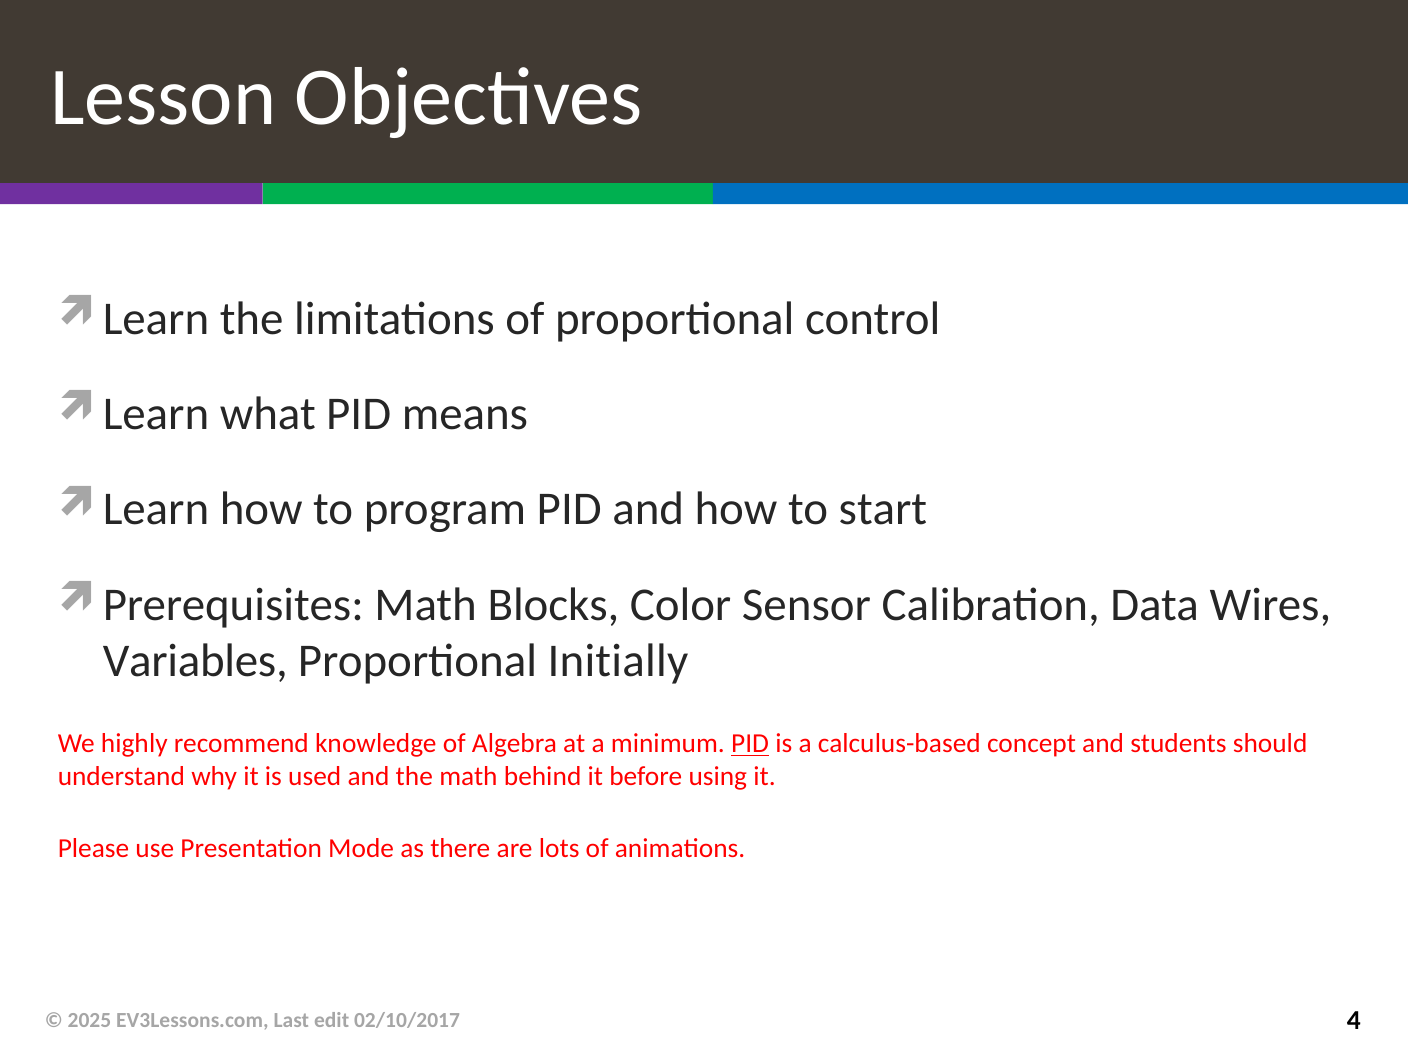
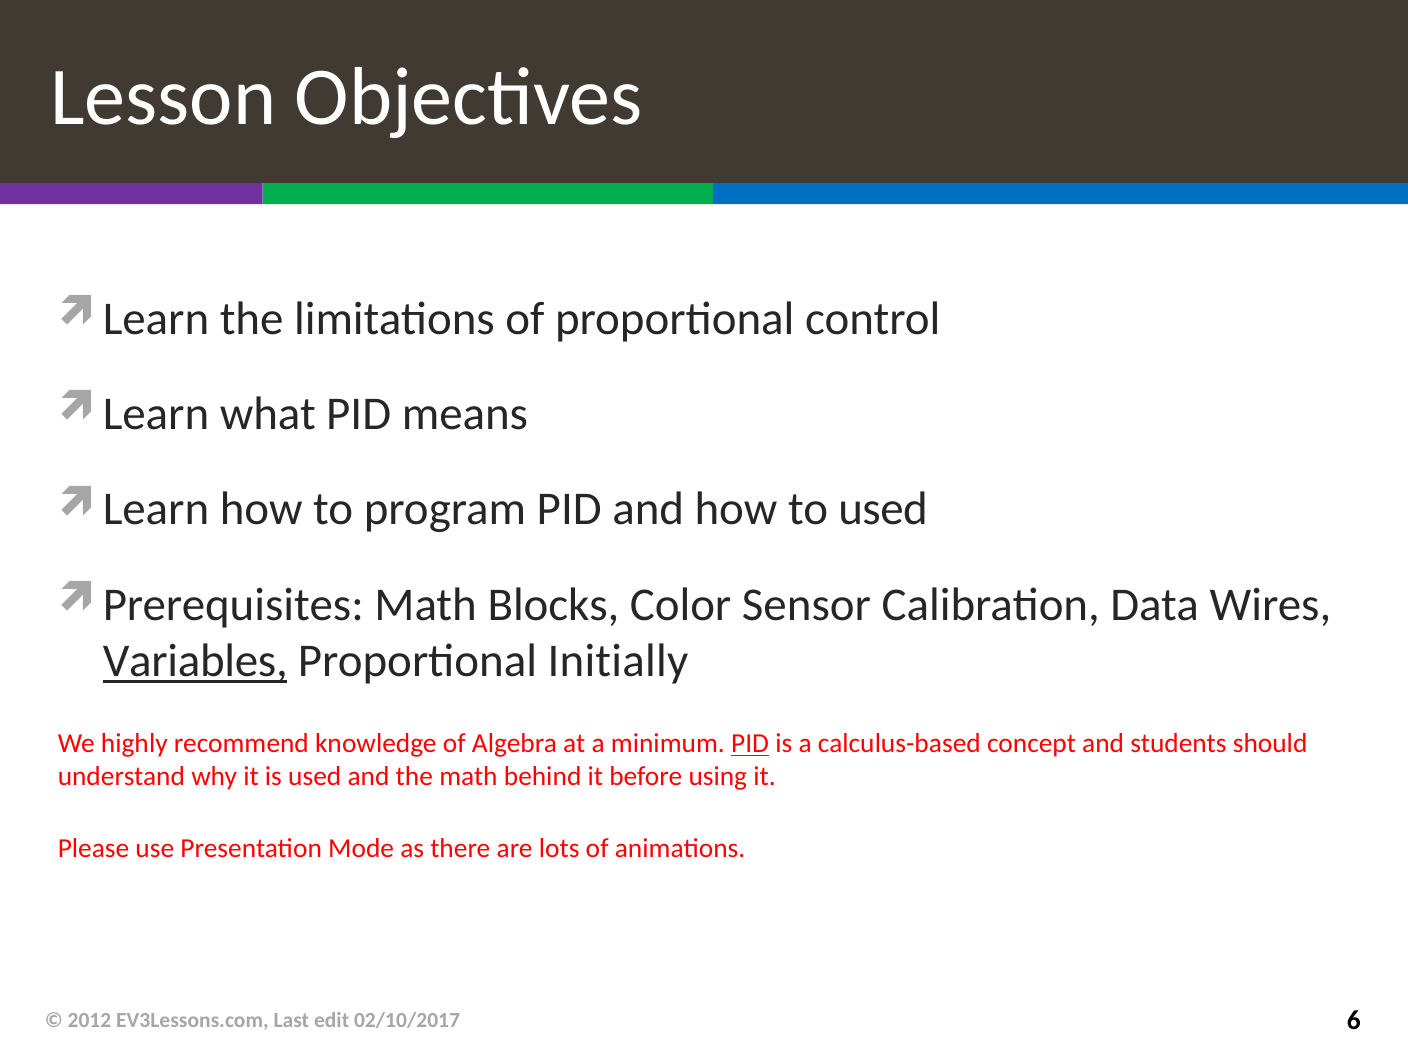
to start: start -> used
Variables underline: none -> present
2025: 2025 -> 2012
4: 4 -> 6
